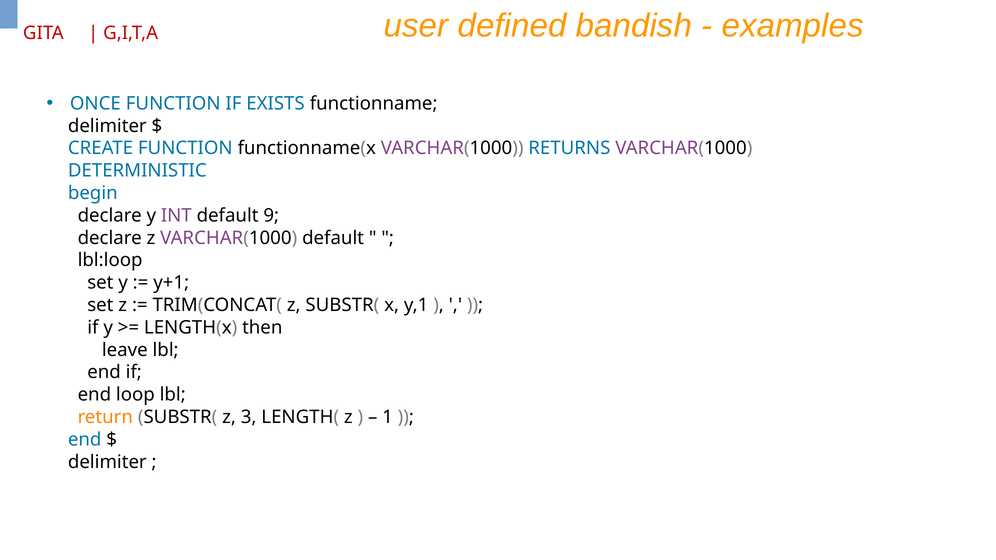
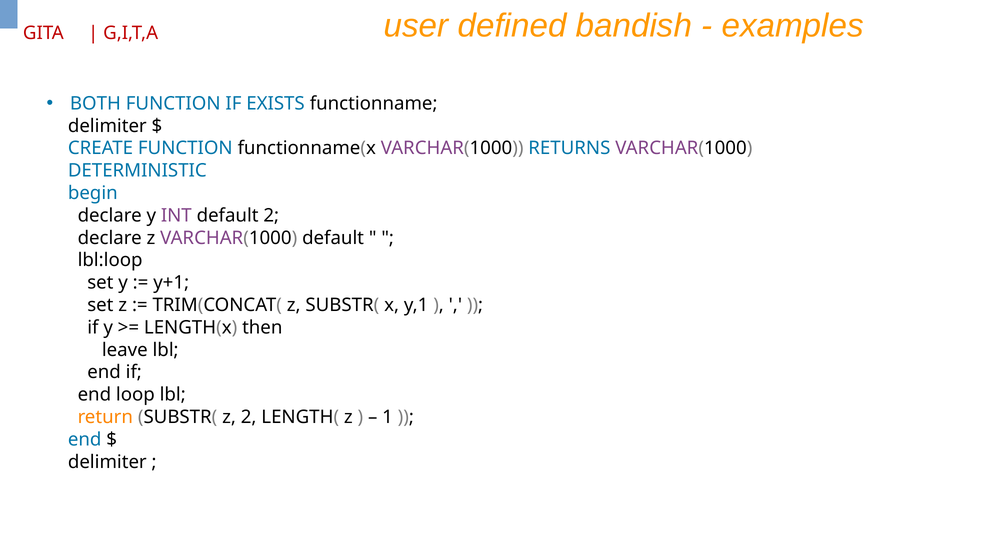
ONCE: ONCE -> BOTH
default 9: 9 -> 2
z 3: 3 -> 2
